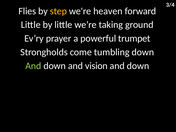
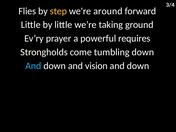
heaven: heaven -> around
trumpet: trumpet -> requires
And at (33, 66) colour: light green -> light blue
